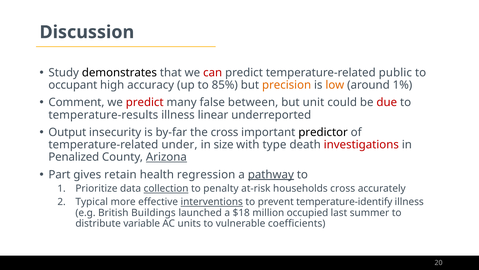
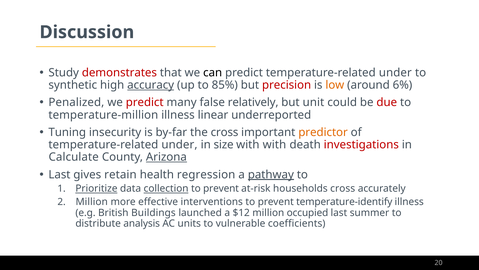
demonstrates colour: black -> red
can colour: red -> black
predict temperature-related public: public -> under
occupant: occupant -> synthetic
accuracy underline: none -> present
precision colour: orange -> red
1%: 1% -> 6%
Comment: Comment -> Penalized
between: between -> relatively
temperature-results: temperature-results -> temperature-million
Output: Output -> Tuning
predictor colour: black -> orange
with type: type -> with
Penalized: Penalized -> Calculate
Part at (59, 174): Part -> Last
Prioritize underline: none -> present
penalty at (221, 188): penalty -> prevent
Typical at (92, 202): Typical -> Million
interventions underline: present -> none
$18: $18 -> $12
variable: variable -> analysis
